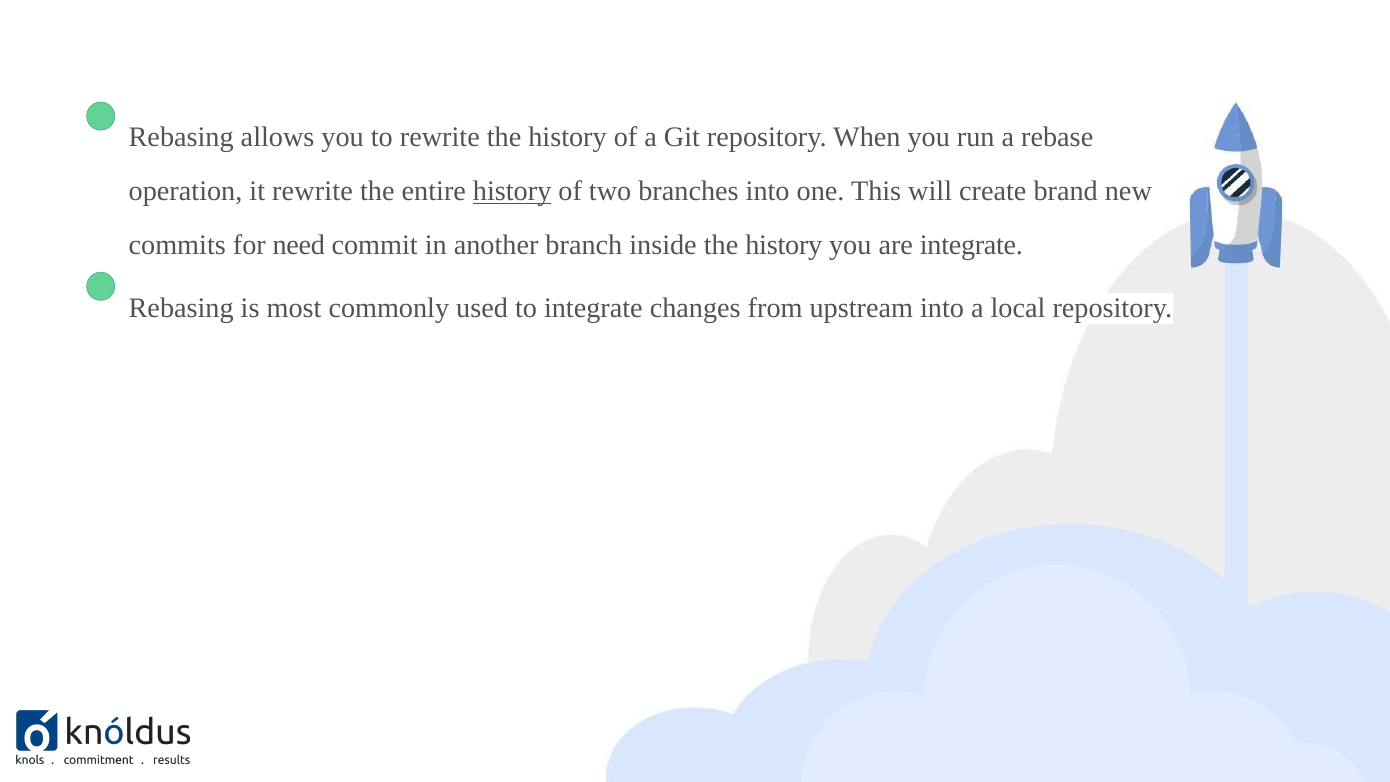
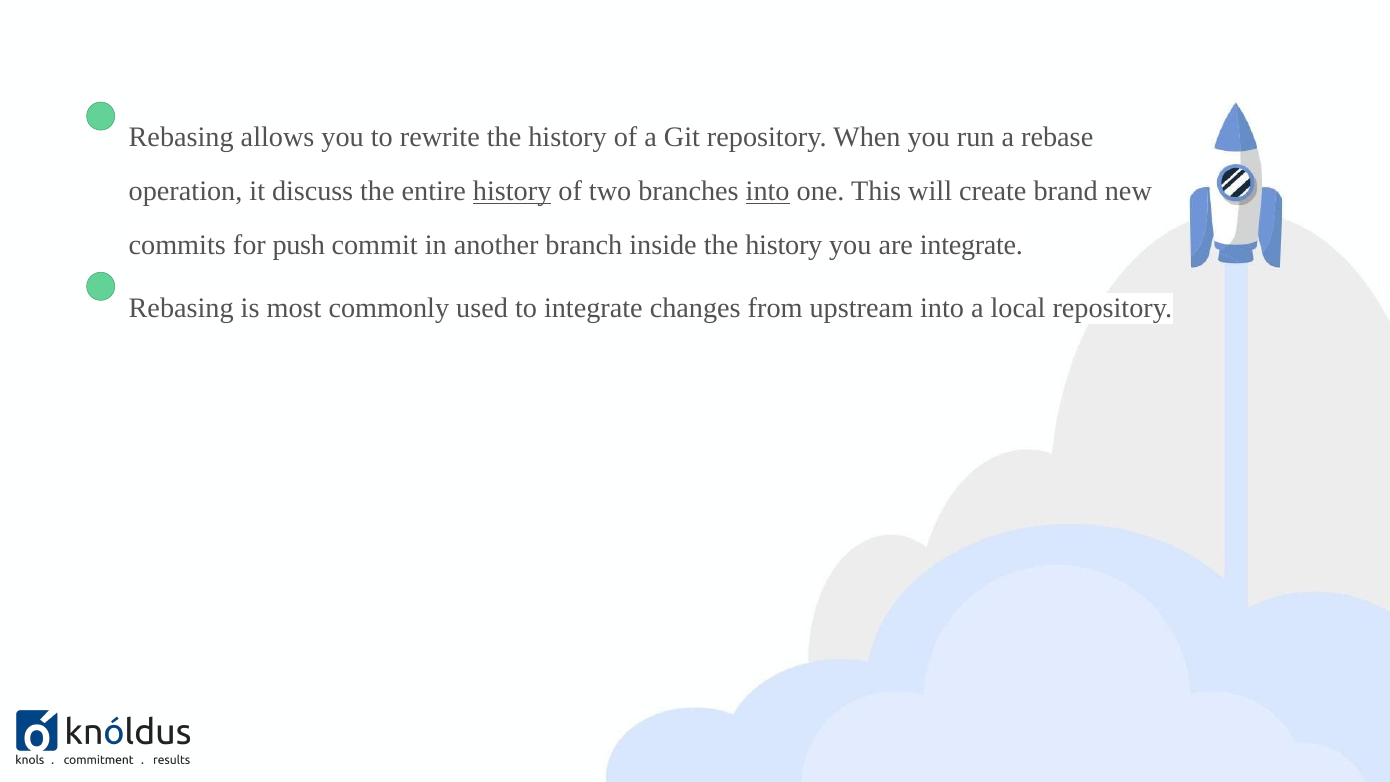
it rewrite: rewrite -> discuss
into at (768, 191) underline: none -> present
need: need -> push
